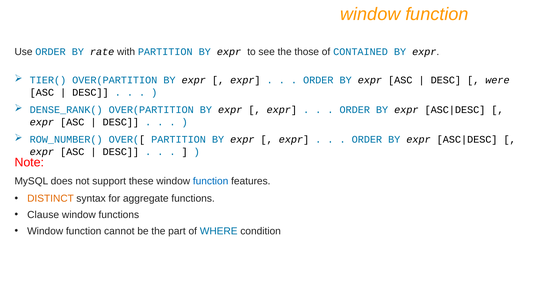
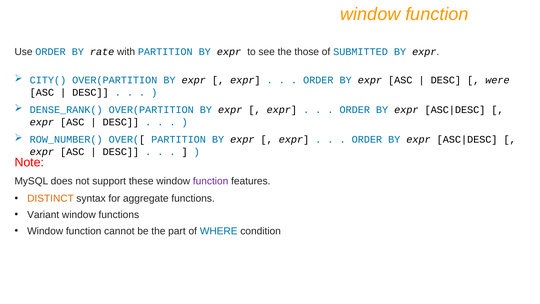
CONTAINED: CONTAINED -> SUBMITTED
TIER(: TIER( -> CITY(
function at (211, 181) colour: blue -> purple
Clause: Clause -> Variant
